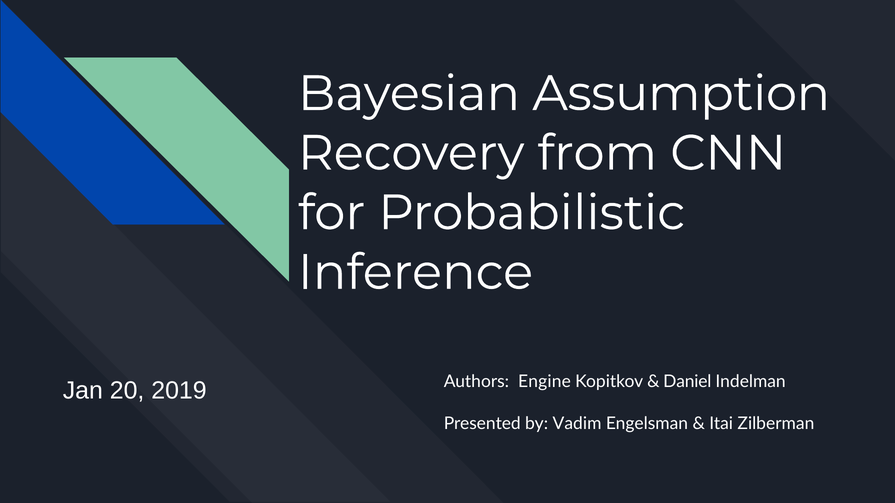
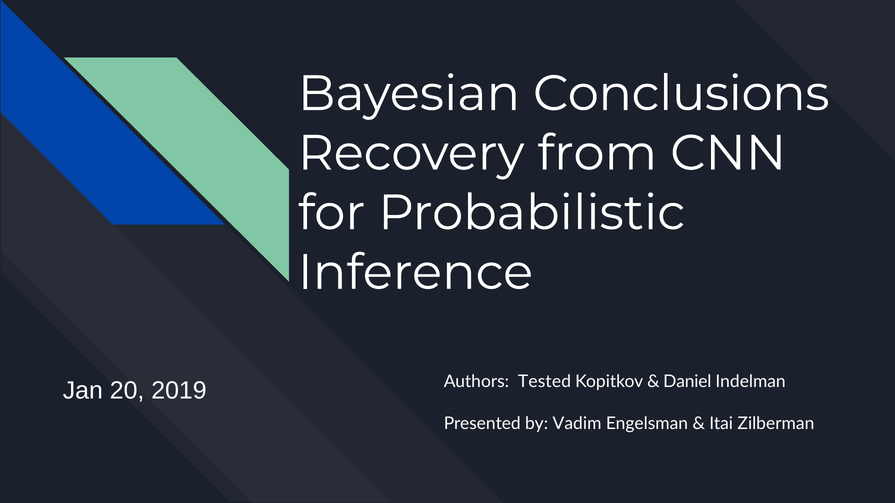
Assumption: Assumption -> Conclusions
Engine: Engine -> Tested
